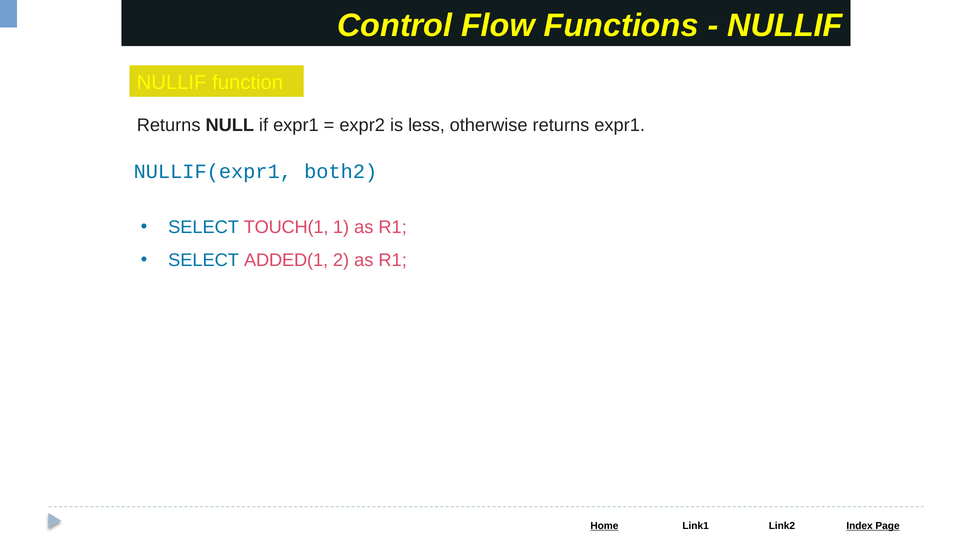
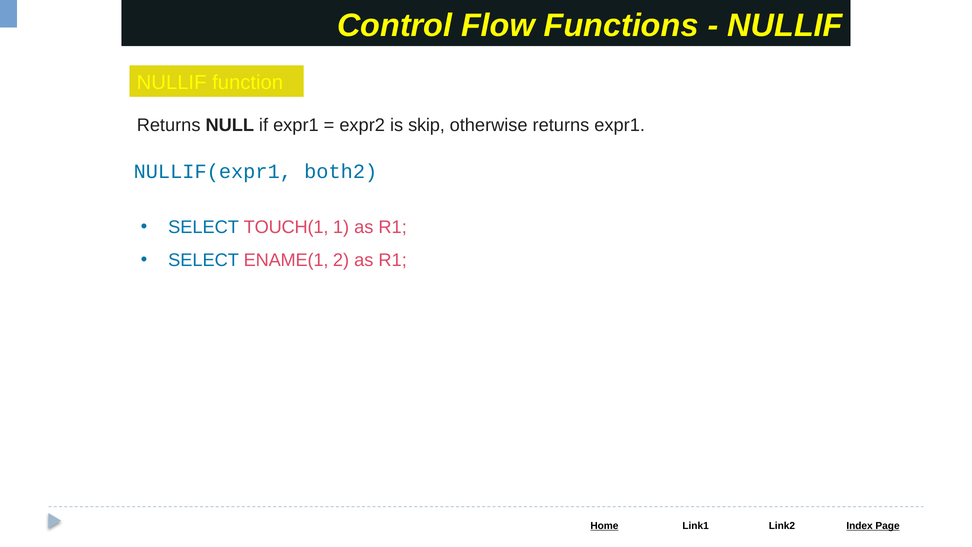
less: less -> skip
ADDED(1: ADDED(1 -> ENAME(1
